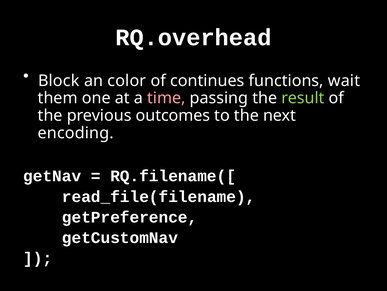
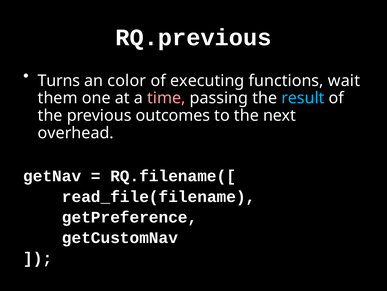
RQ.overhead: RQ.overhead -> RQ.previous
Block: Block -> Turns
continues: continues -> executing
result colour: light green -> light blue
encoding: encoding -> overhead
